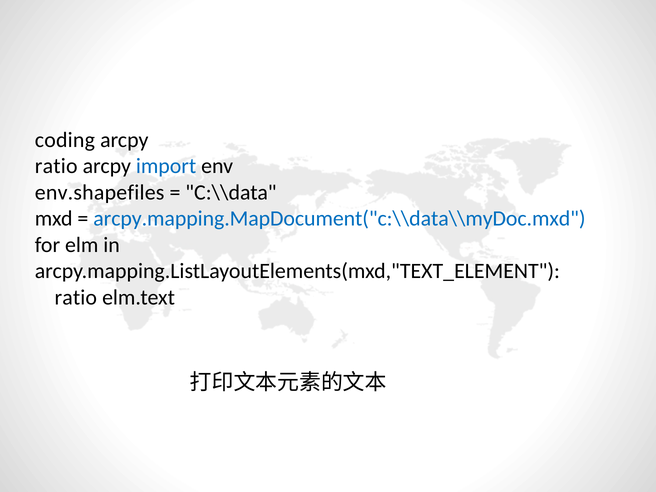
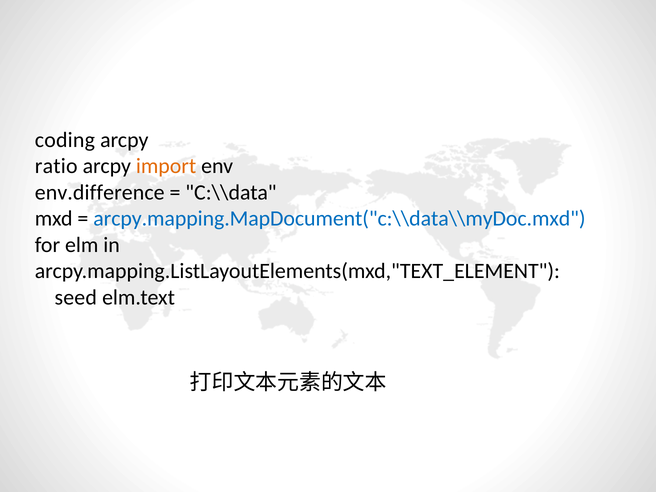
import colour: blue -> orange
env.shapefiles: env.shapefiles -> env.difference
ratio at (76, 297): ratio -> seed
